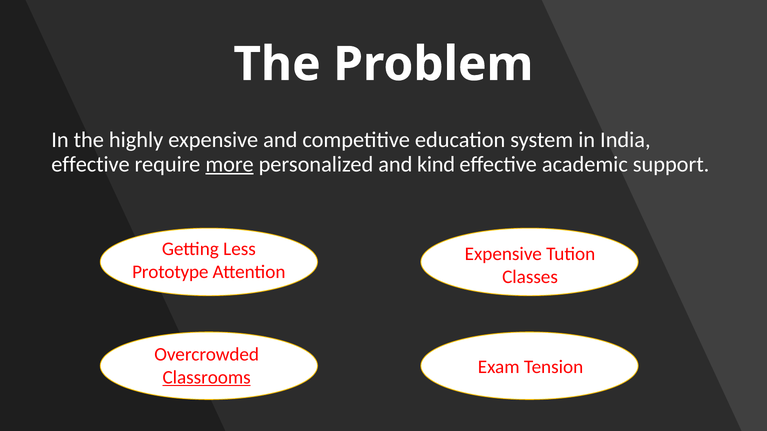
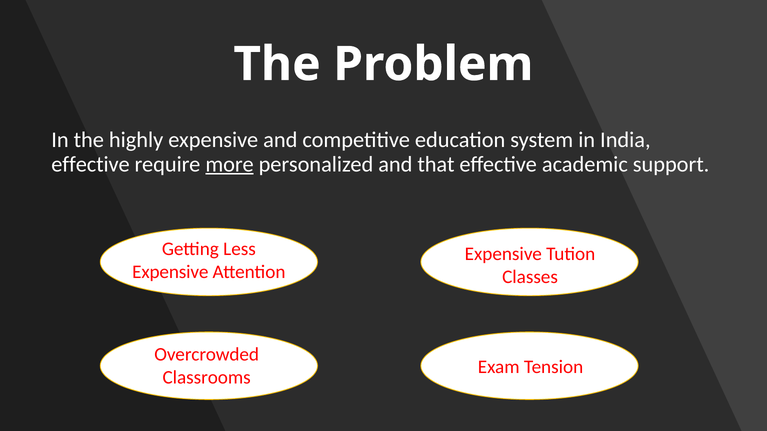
kind: kind -> that
Prototype at (170, 272): Prototype -> Expensive
Classrooms underline: present -> none
